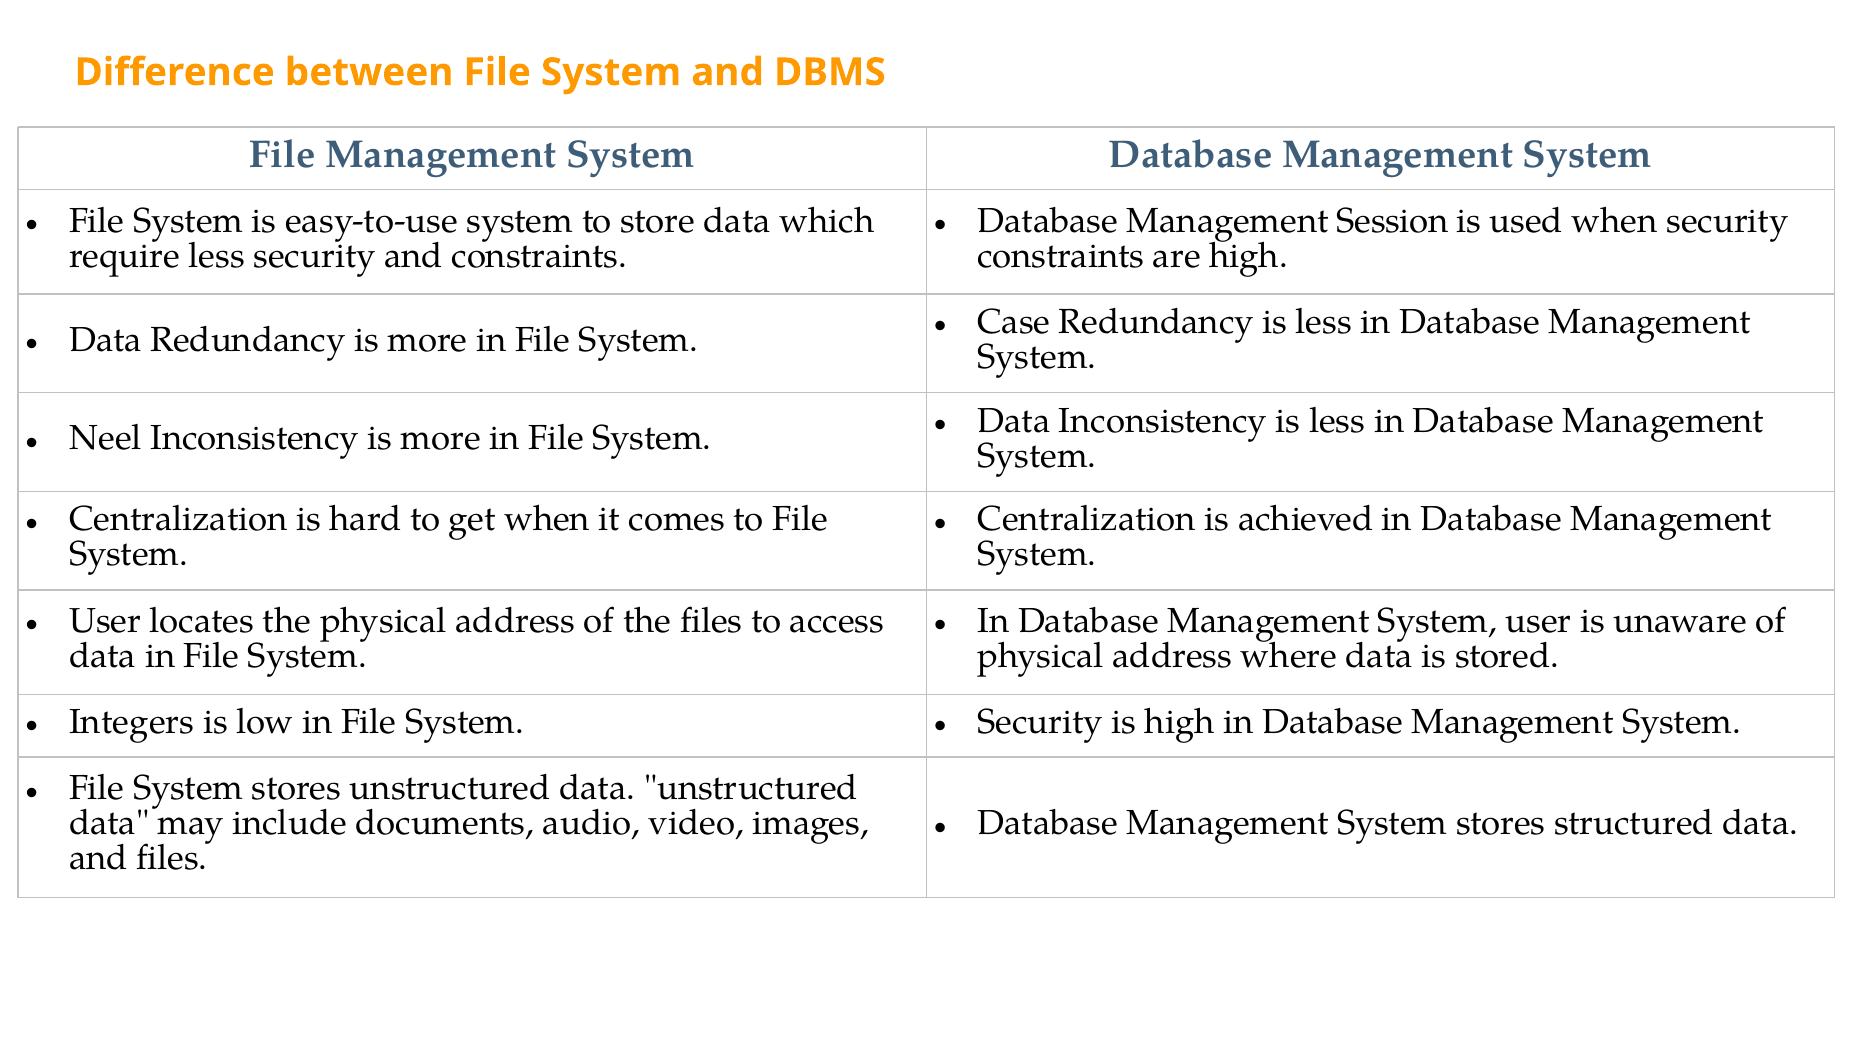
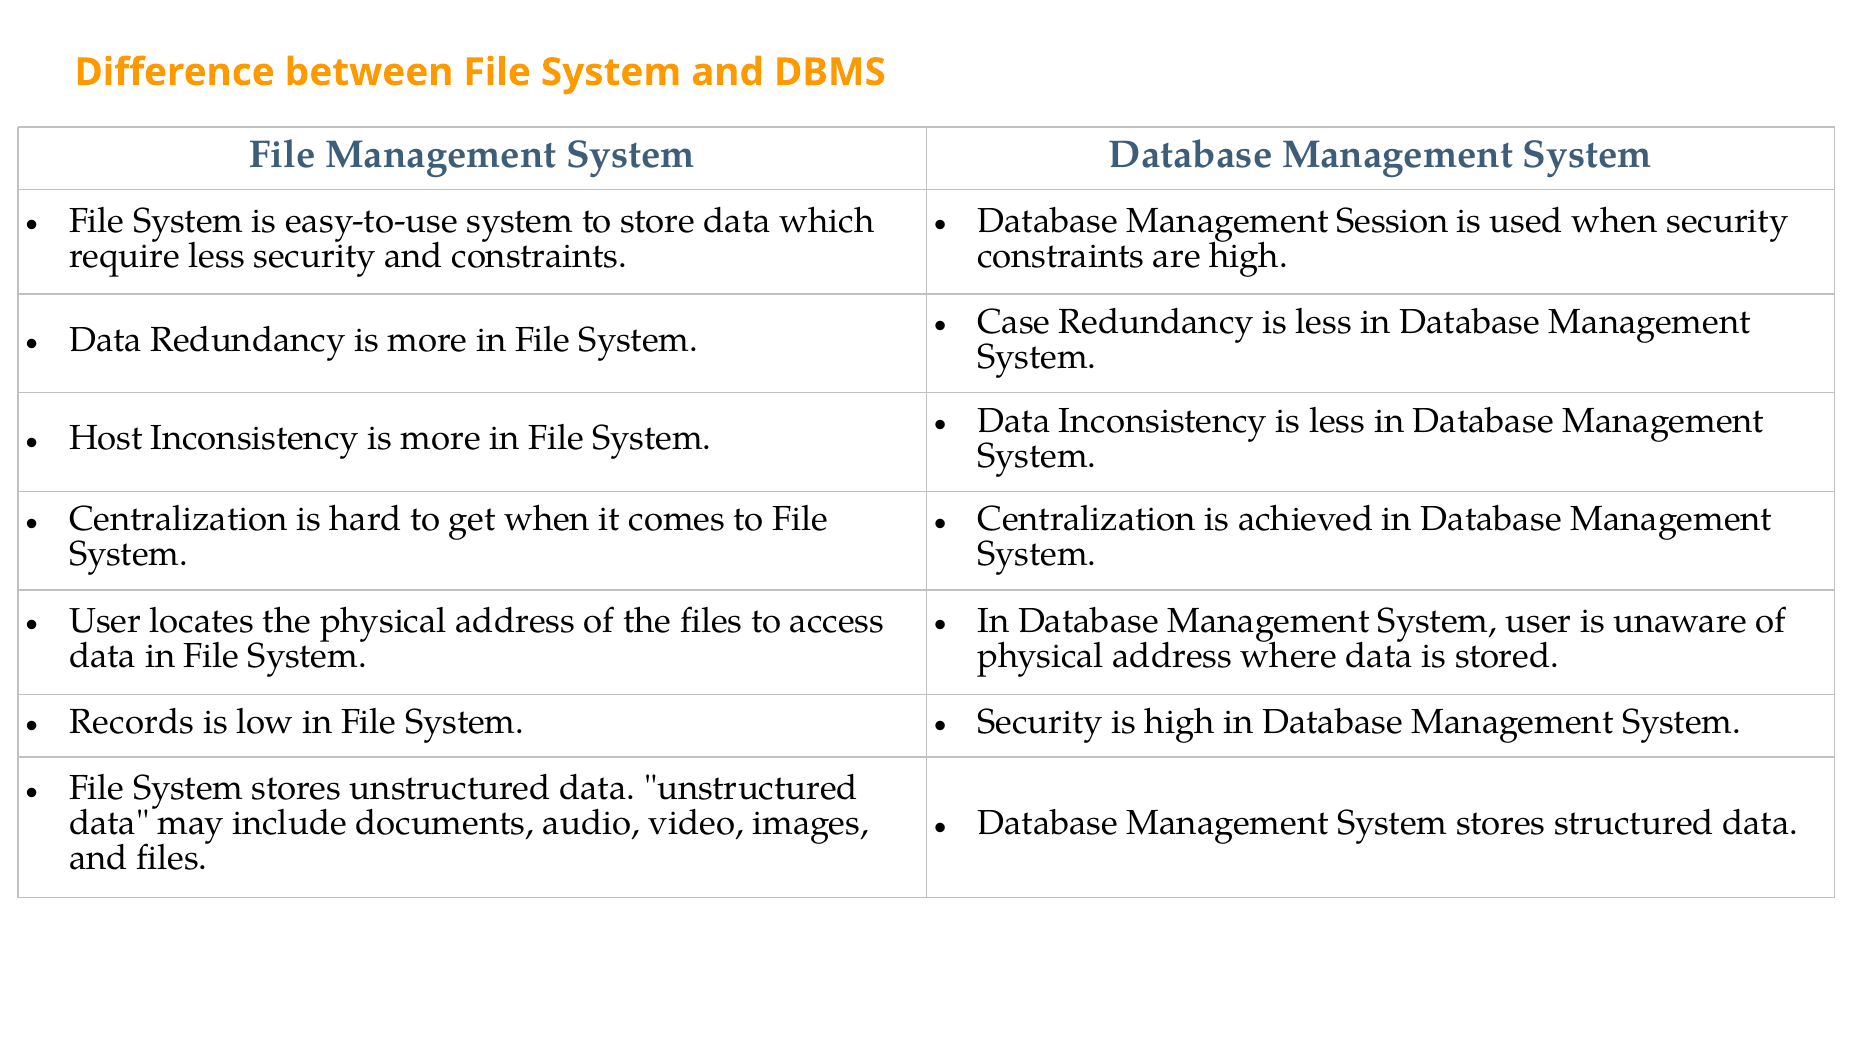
Neel: Neel -> Host
Integers: Integers -> Records
